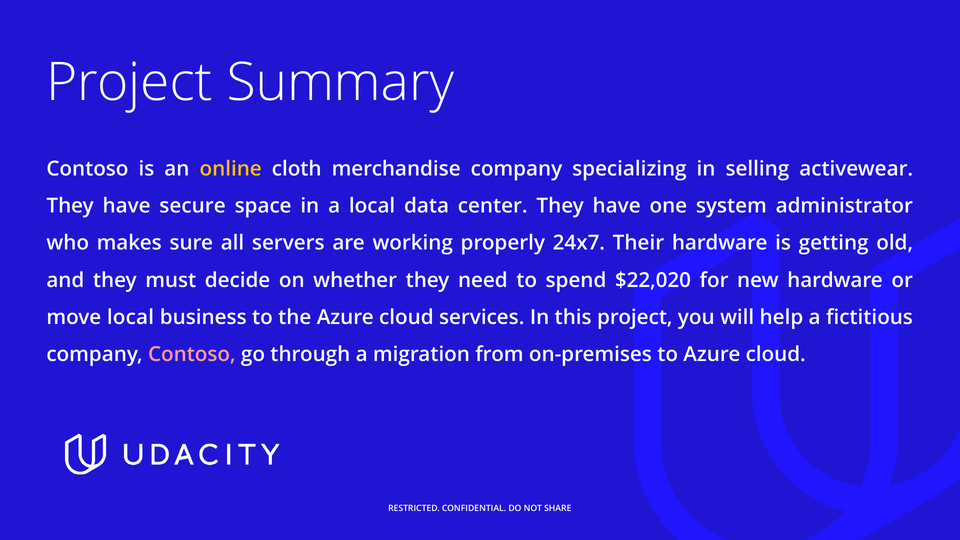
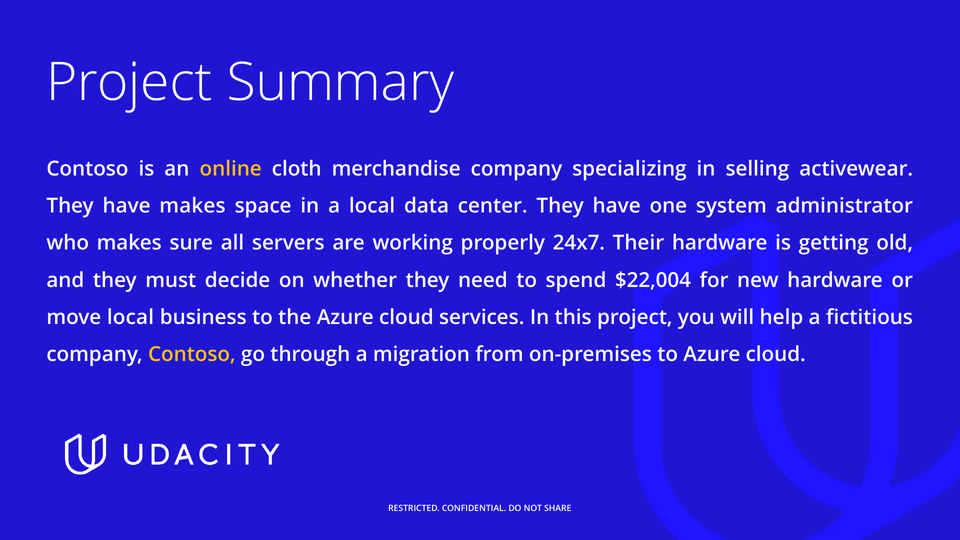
have secure: secure -> makes
$22,020: $22,020 -> $22,004
Contoso at (192, 355) colour: pink -> yellow
